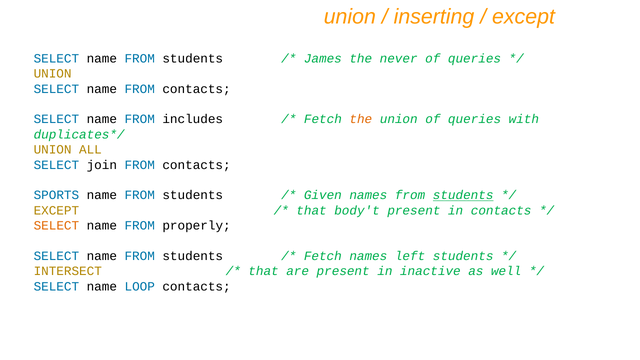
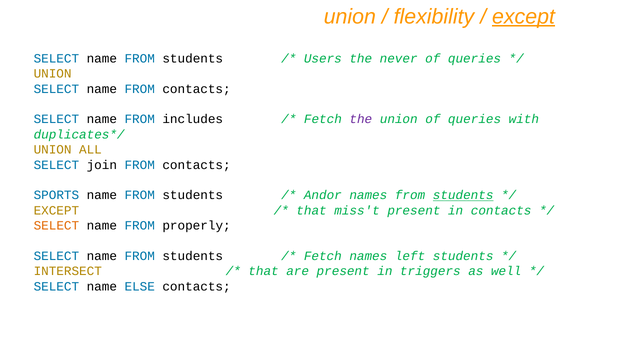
inserting: inserting -> flexibility
except at (524, 17) underline: none -> present
James: James -> Users
the at (361, 119) colour: orange -> purple
Given: Given -> Andor
body't: body't -> miss't
inactive: inactive -> triggers
LOOP: LOOP -> ELSE
